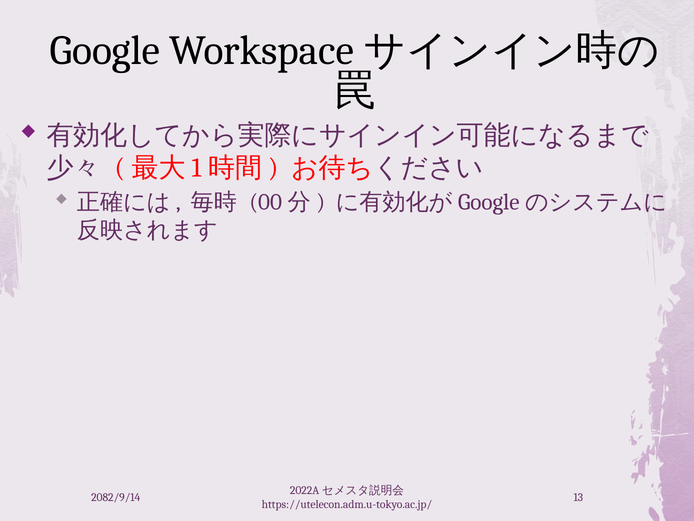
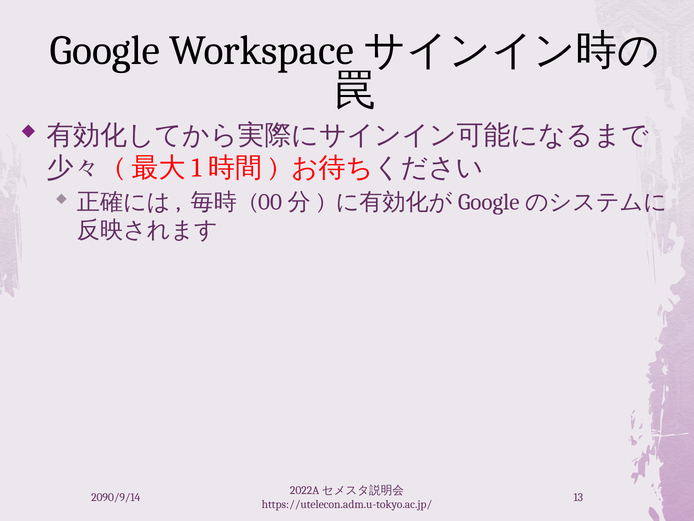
2082/9/14: 2082/9/14 -> 2090/9/14
